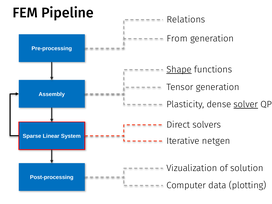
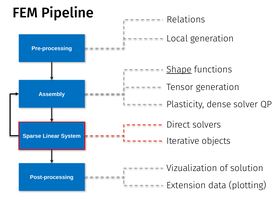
From: From -> Local
solver underline: present -> none
netgen: netgen -> objects
Computer: Computer -> Extension
